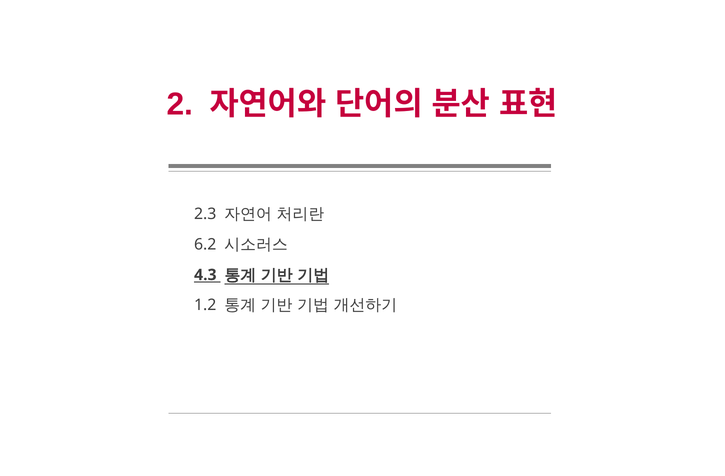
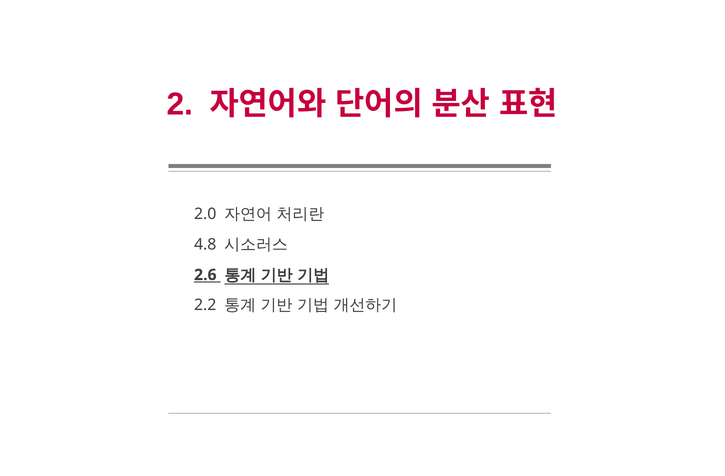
2.3: 2.3 -> 2.0
6.2: 6.2 -> 4.8
4.3: 4.3 -> 2.6
1.2: 1.2 -> 2.2
